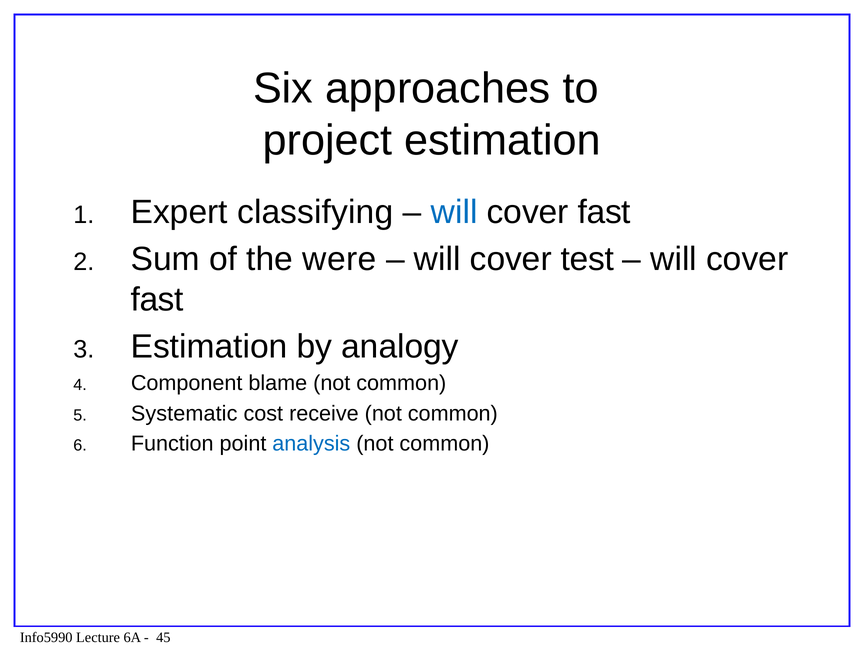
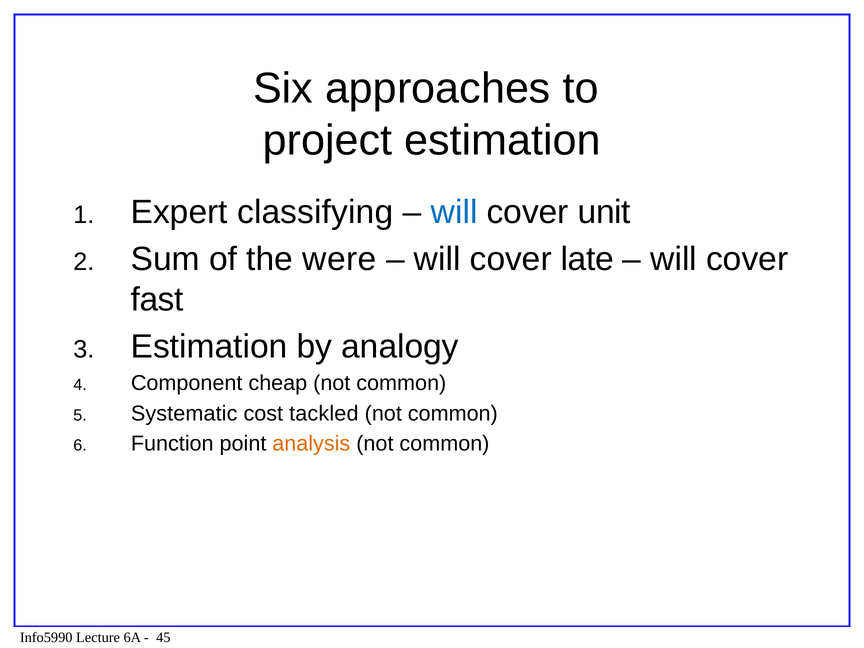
fast at (604, 212): fast -> unit
test: test -> late
blame: blame -> cheap
receive: receive -> tackled
analysis colour: blue -> orange
